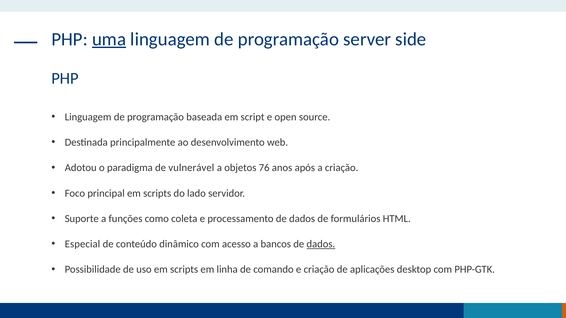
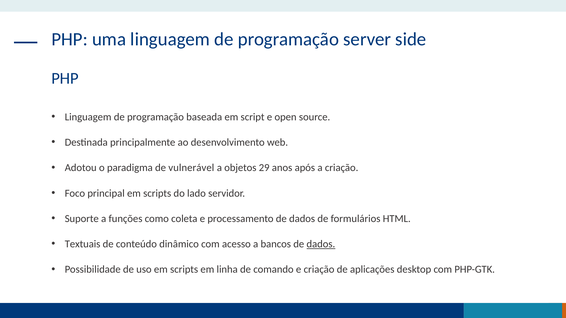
uma underline: present -> none
76: 76 -> 29
Especial: Especial -> Textuais
